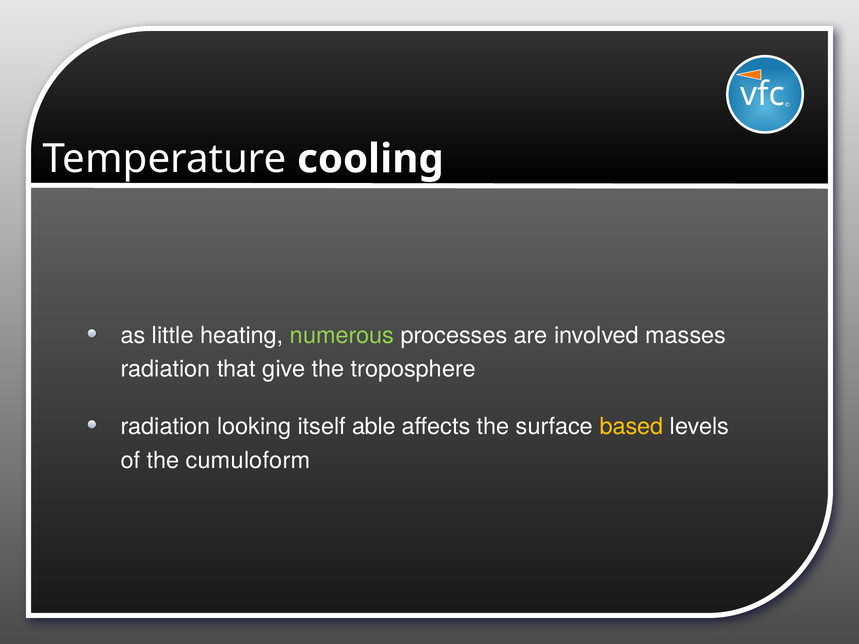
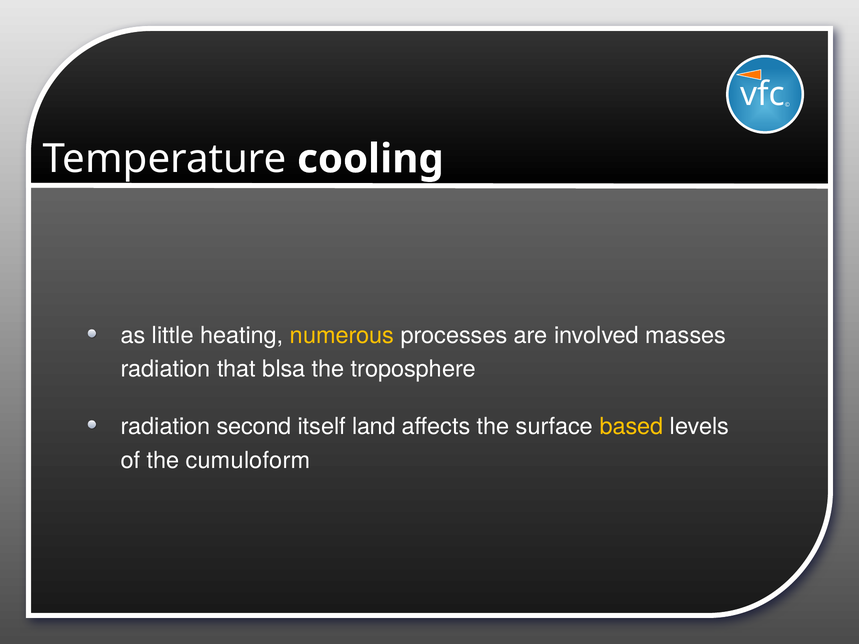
numerous colour: light green -> yellow
give: give -> blsa
looking: looking -> second
able: able -> land
